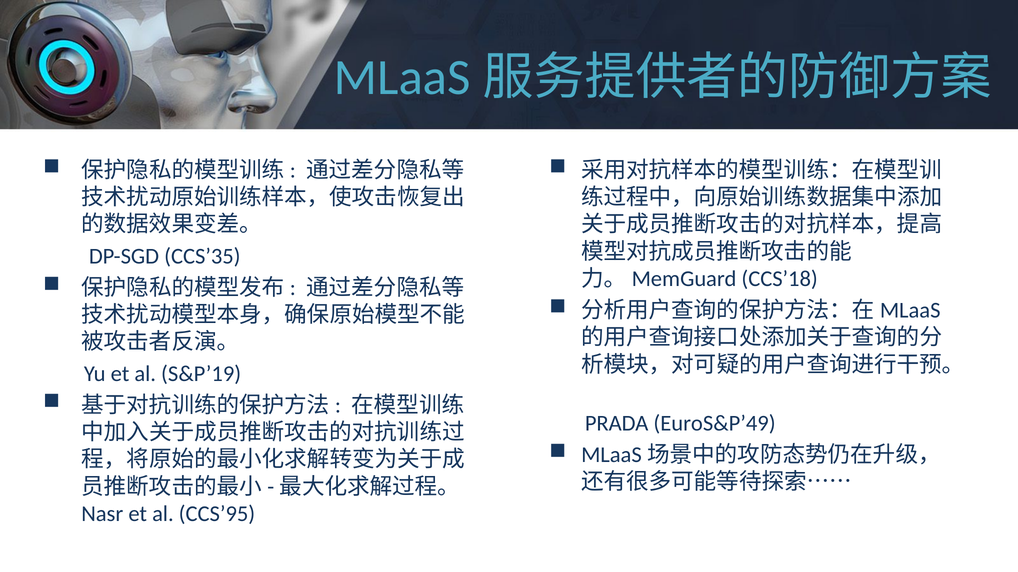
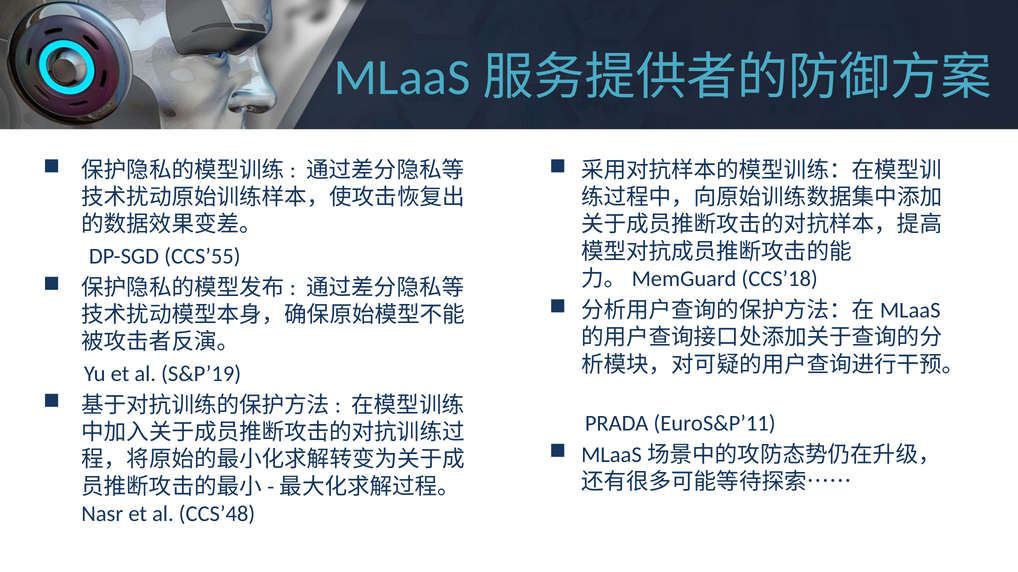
CCS’35: CCS’35 -> CCS’55
EuroS&P’49: EuroS&P’49 -> EuroS&P’11
CCS’95: CCS’95 -> CCS’48
